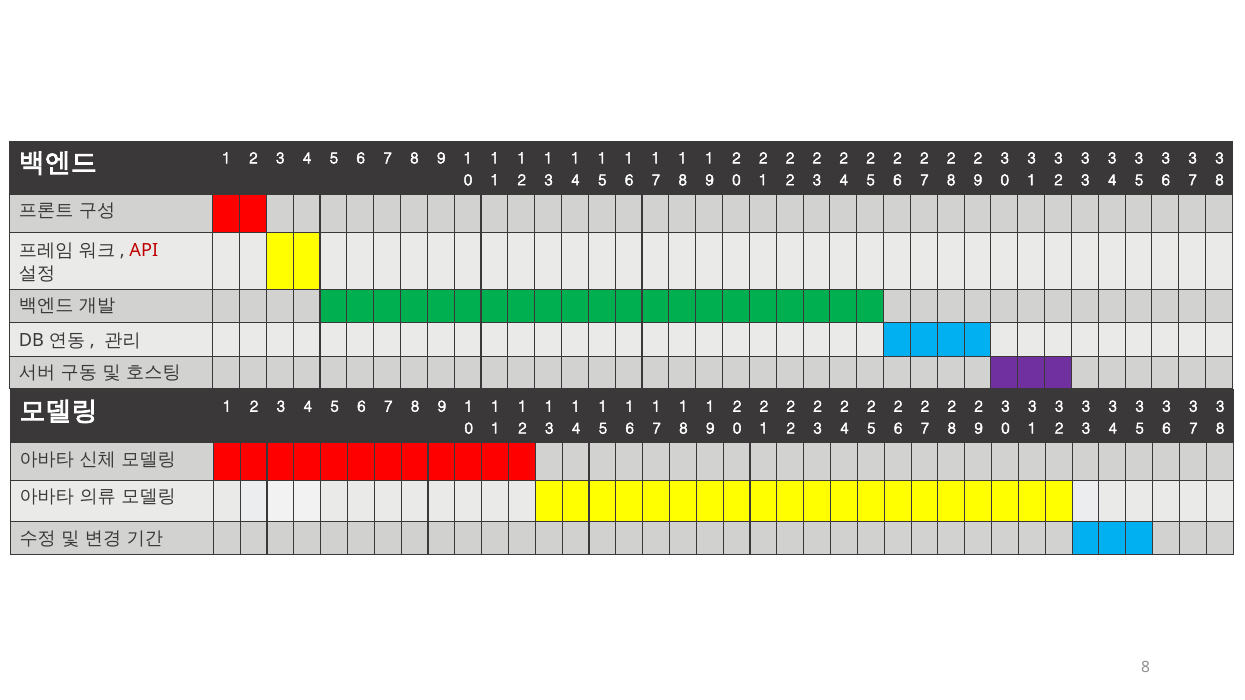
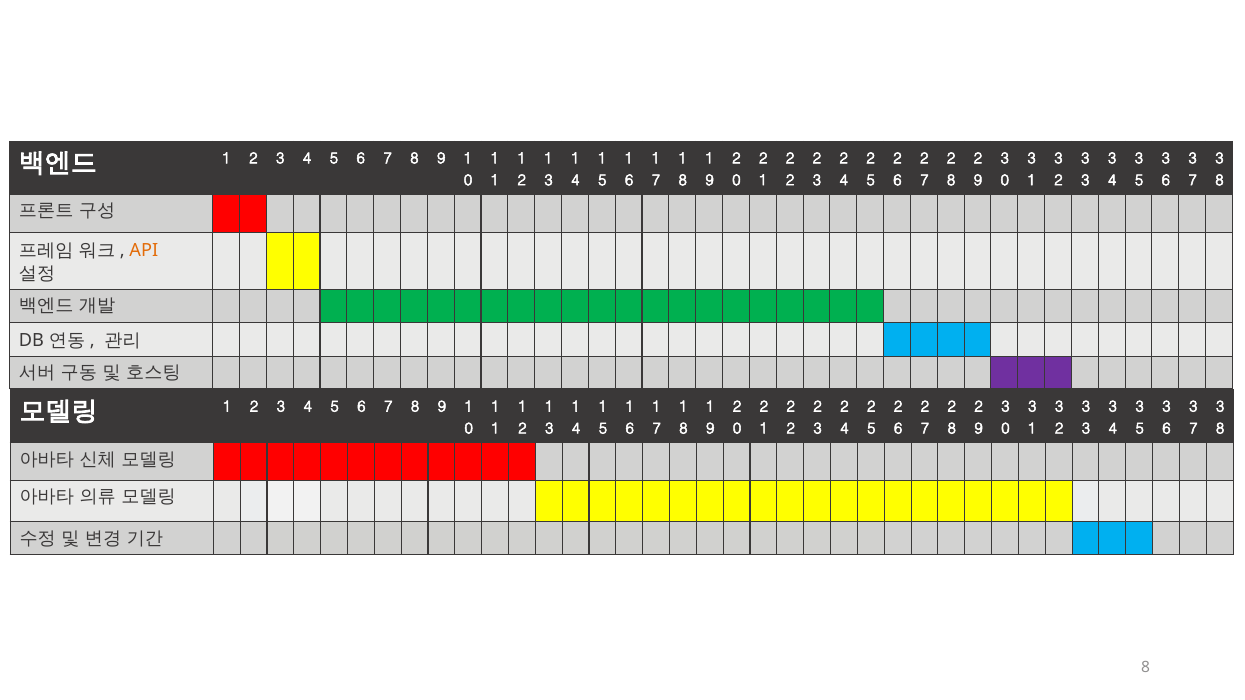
API colour: red -> orange
